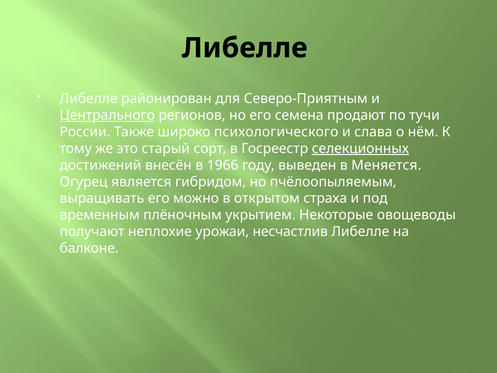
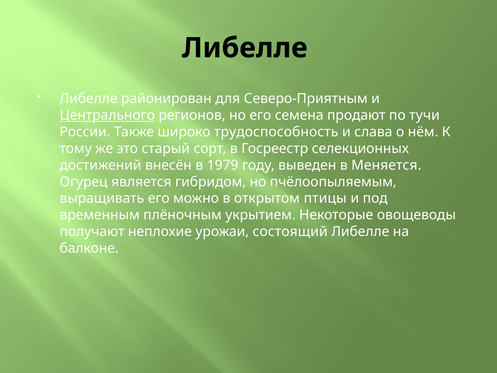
психологического: психологического -> трудоспособность
селекционных underline: present -> none
1966: 1966 -> 1979
страха: страха -> птицы
несчастлив: несчастлив -> состоящий
